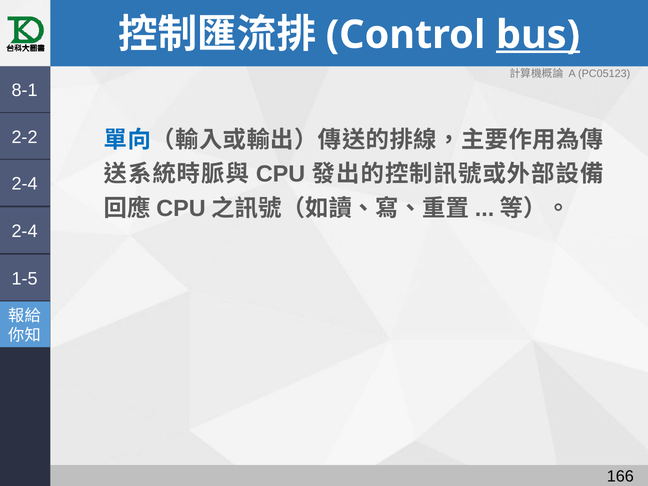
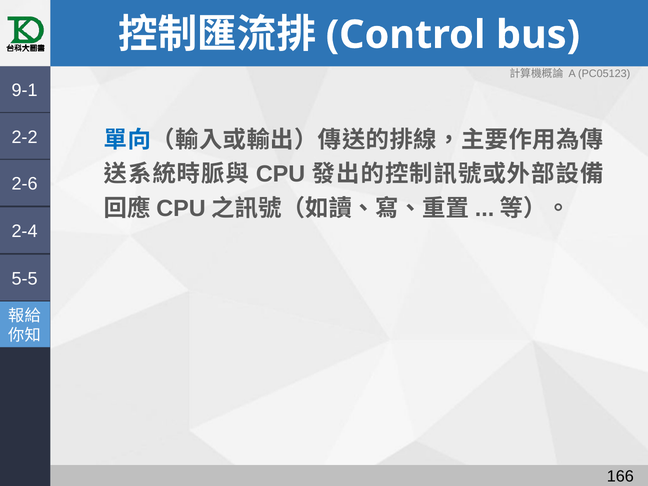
bus underline: present -> none
8-1: 8-1 -> 9-1
2-4 at (25, 184): 2-4 -> 2-6
1-5: 1-5 -> 5-5
